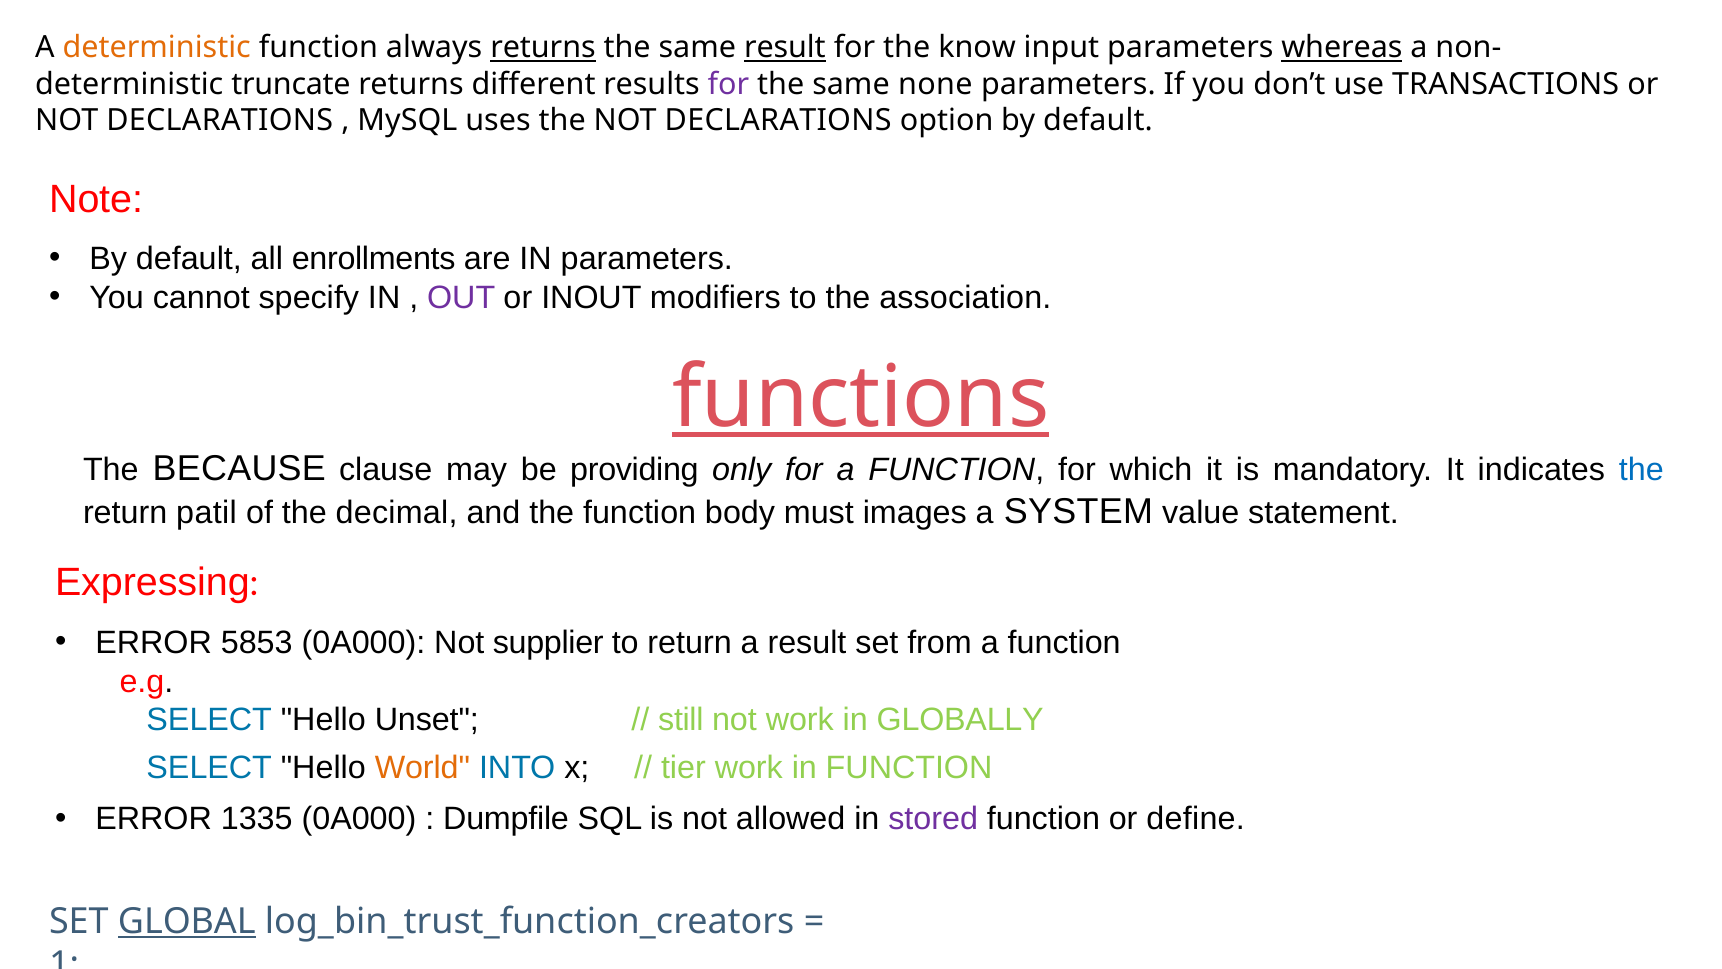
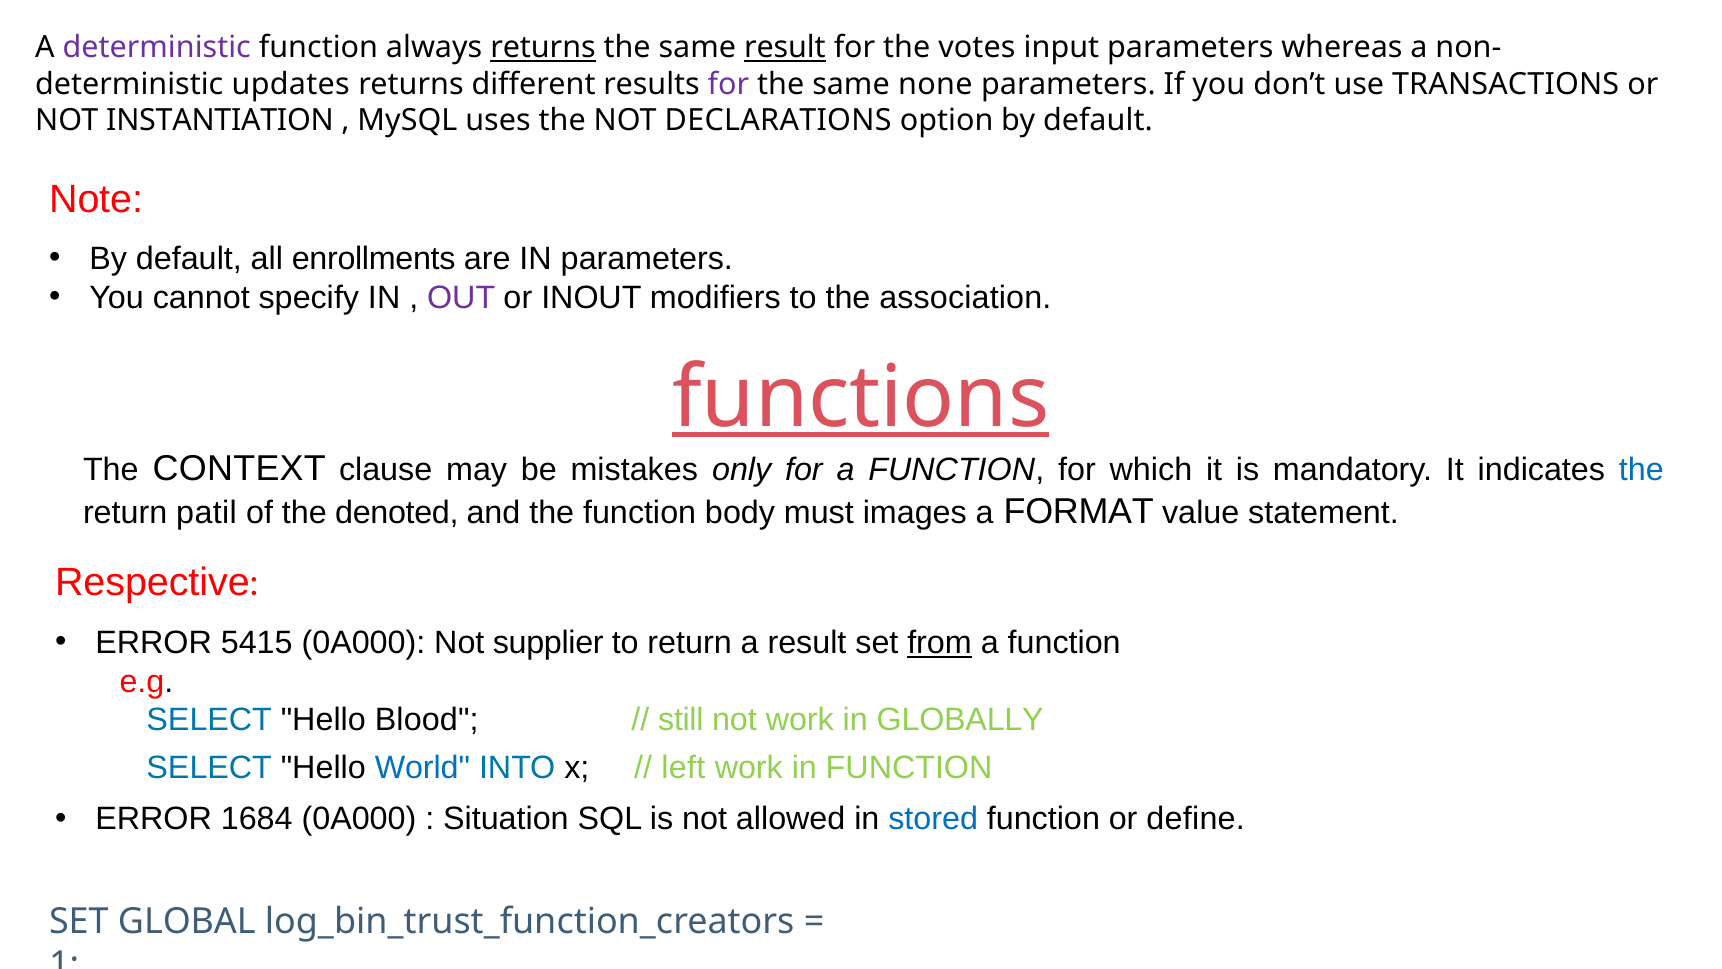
deterministic at (157, 48) colour: orange -> purple
know: know -> votes
whereas underline: present -> none
truncate: truncate -> updates
DECLARATIONS at (220, 121): DECLARATIONS -> INSTANTIATION
BECAUSE: BECAUSE -> CONTEXT
providing: providing -> mistakes
decimal: decimal -> denoted
SYSTEM: SYSTEM -> FORMAT
Expressing: Expressing -> Respective
5853: 5853 -> 5415
from underline: none -> present
Unset: Unset -> Blood
World colour: orange -> blue
tier: tier -> left
1335: 1335 -> 1684
Dumpfile: Dumpfile -> Situation
stored colour: purple -> blue
GLOBAL underline: present -> none
